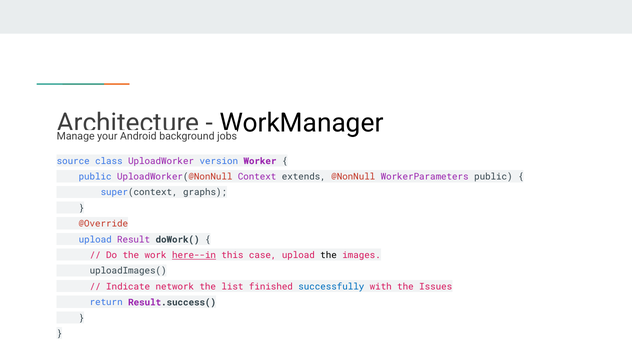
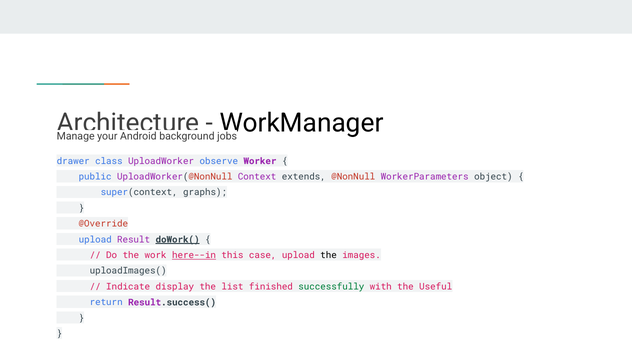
source: source -> drawer
version: version -> observe
WorkerParameters public: public -> object
doWork( underline: none -> present
network: network -> display
successfully colour: blue -> green
Issues: Issues -> Useful
